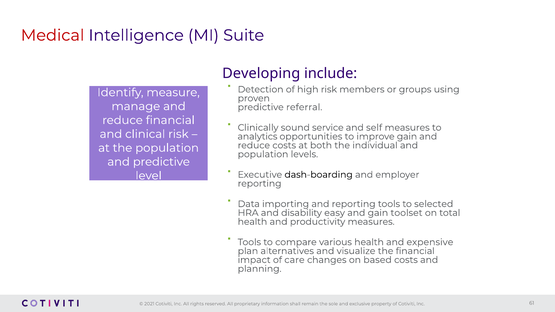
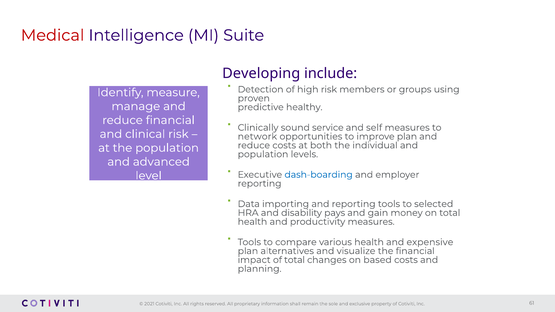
referral: referral -> healthy
analytics: analytics -> network
improve gain: gain -> plan
and predictive: predictive -> advanced
dash-boarding colour: black -> blue
easy: easy -> pays
toolset: toolset -> money
of care: care -> total
